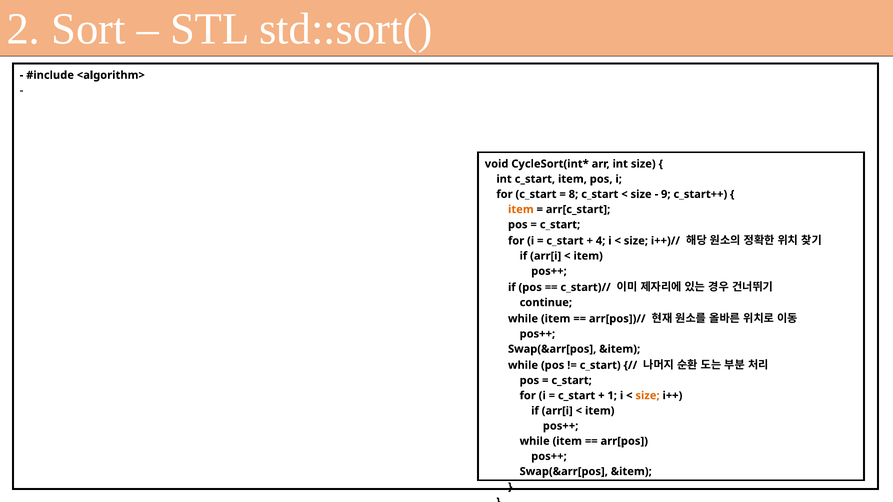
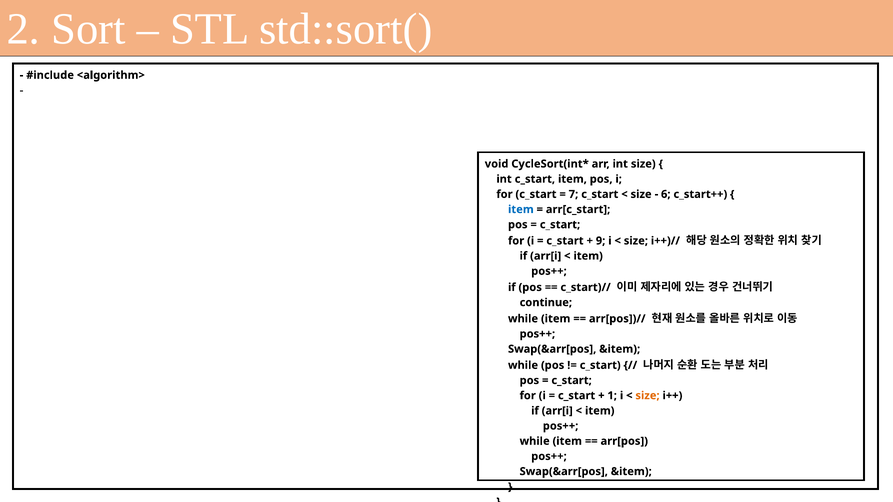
8: 8 -> 7
9: 9 -> 6
item at (521, 210) colour: orange -> blue
4: 4 -> 9
